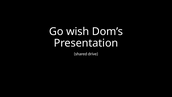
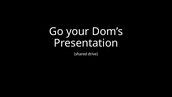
wish: wish -> your
